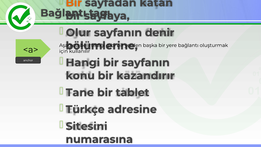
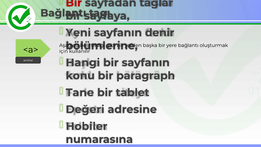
Bir at (74, 3) colour: orange -> red
katan: katan -> taglar
Olur: Olur -> Yeni
kazandırır: kazandırır -> paragraph
Türkçe: Türkçe -> Değeri
Sitesini: Sitesini -> Hobiler
